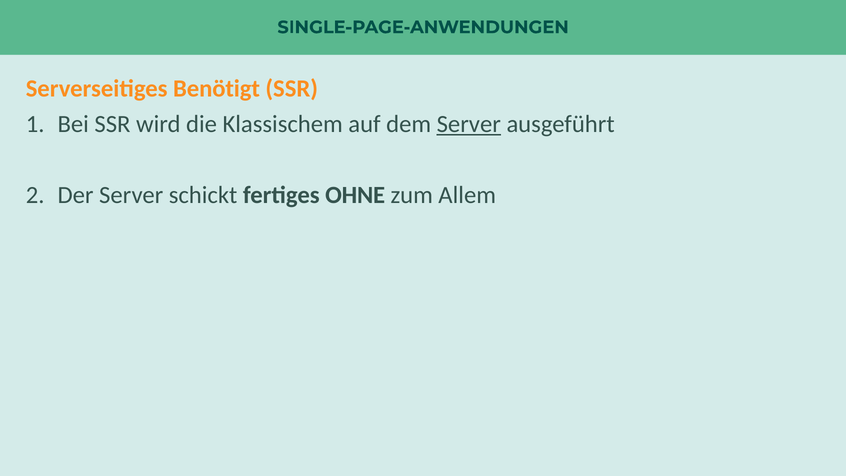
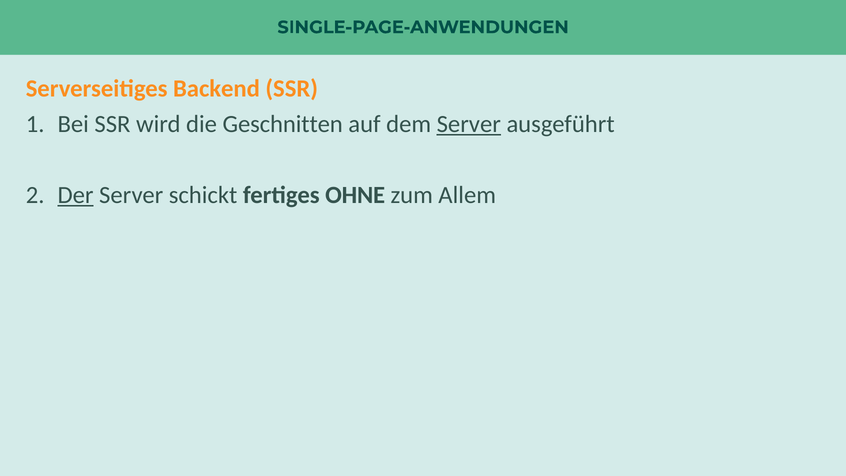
Benötigt: Benötigt -> Backend
Klassischem: Klassischem -> Geschnitten
Der underline: none -> present
